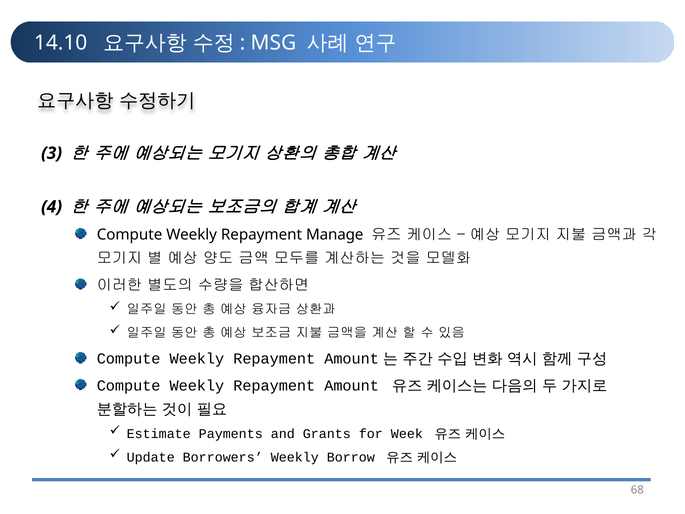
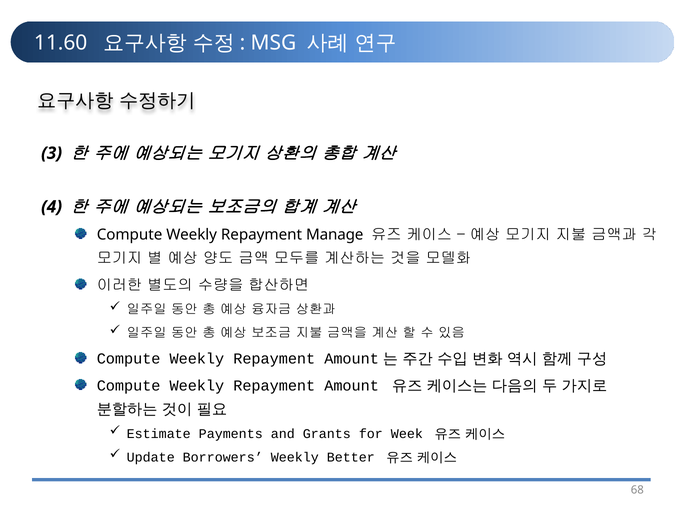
14.10: 14.10 -> 11.60
Borrow: Borrow -> Better
